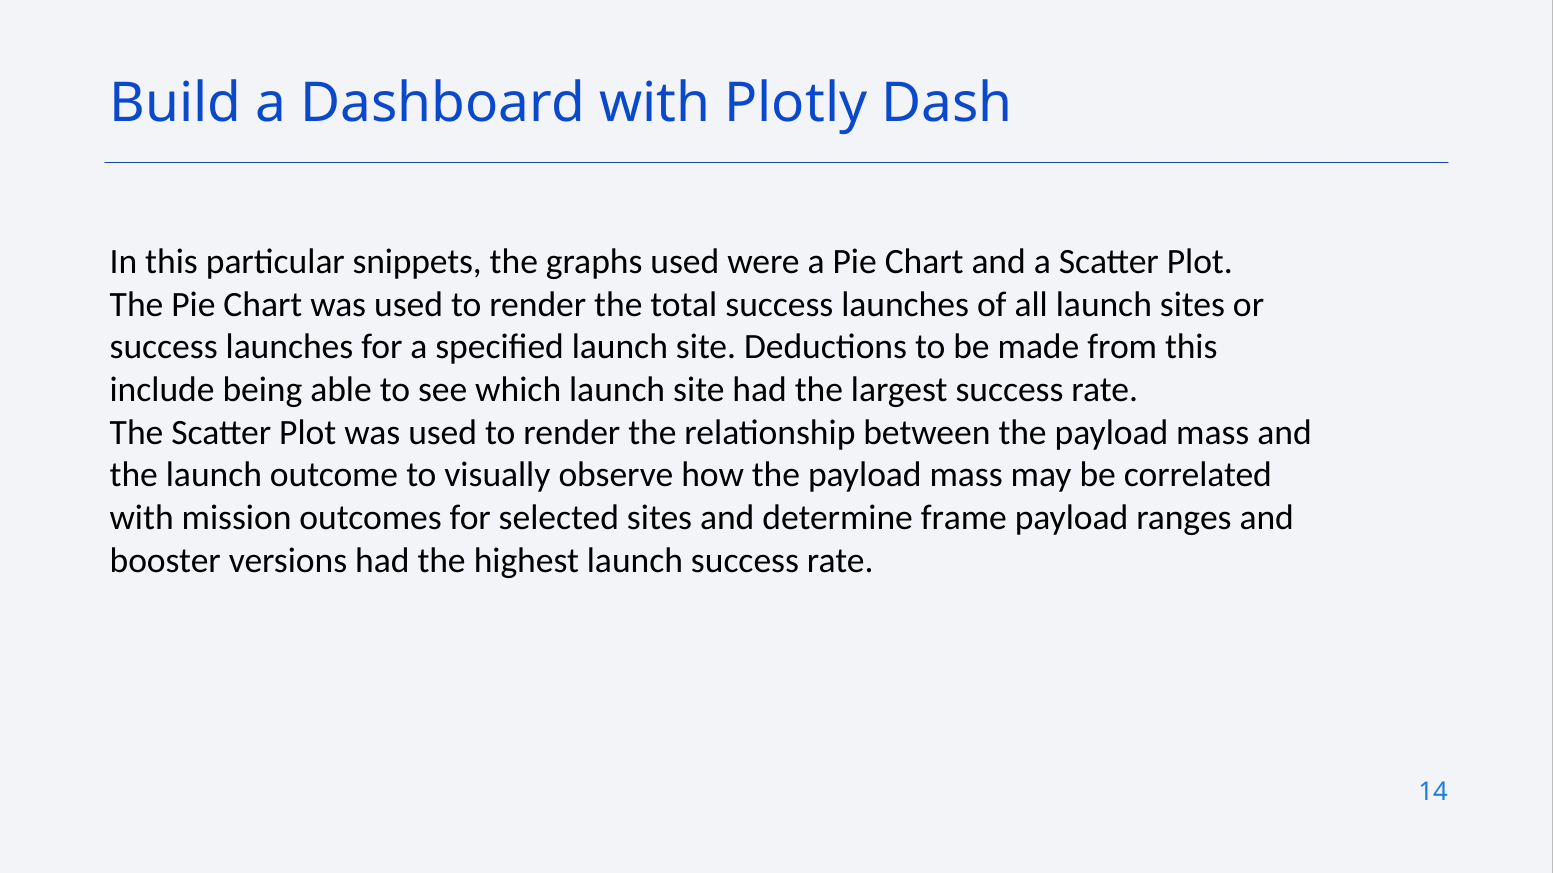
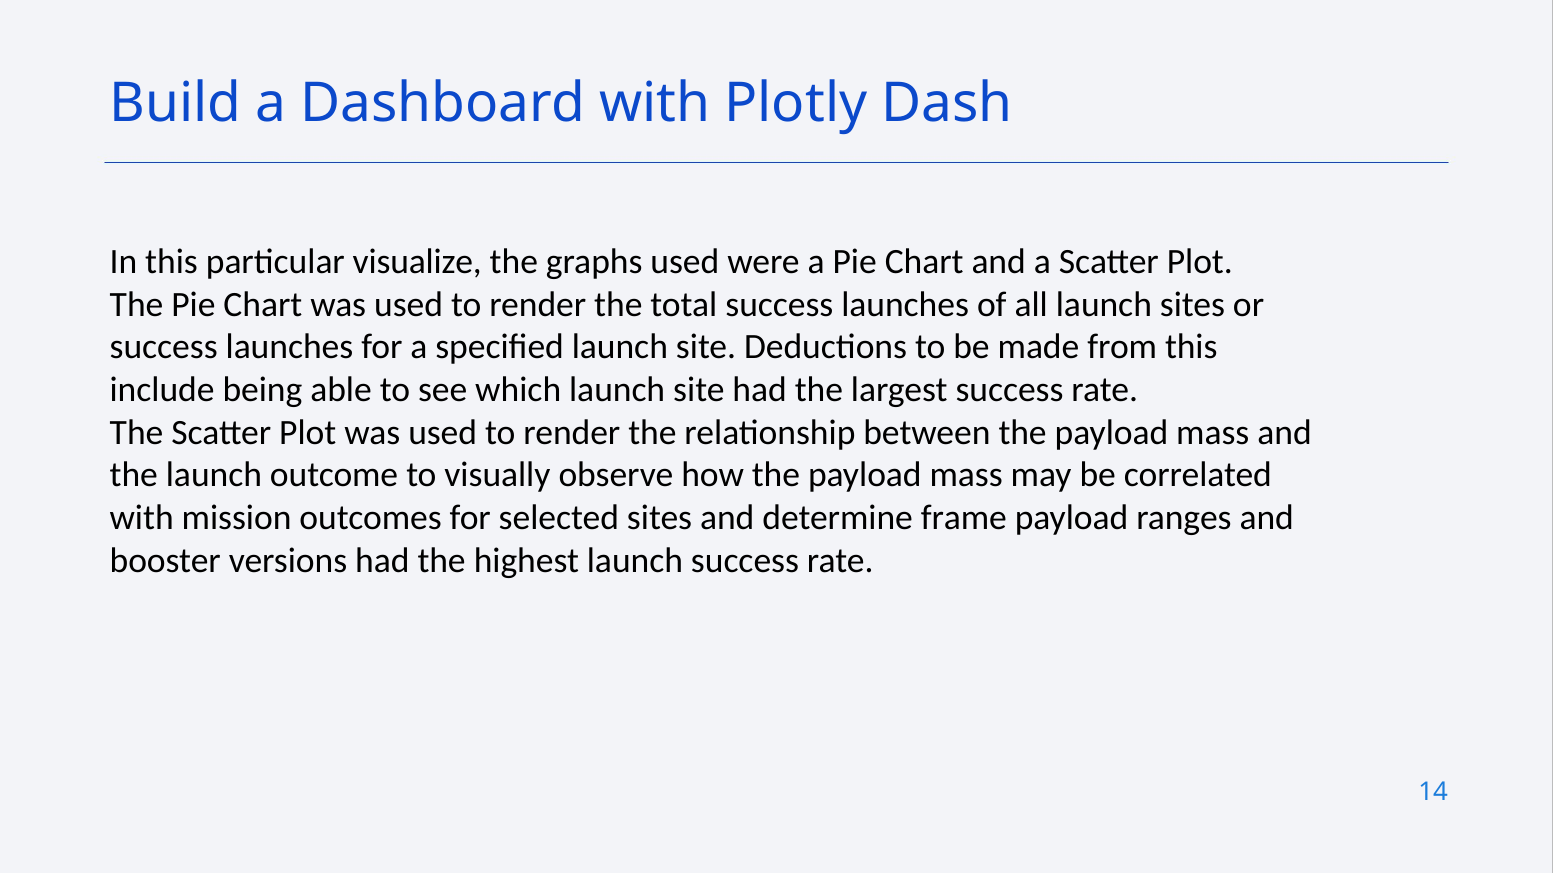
snippets: snippets -> visualize
